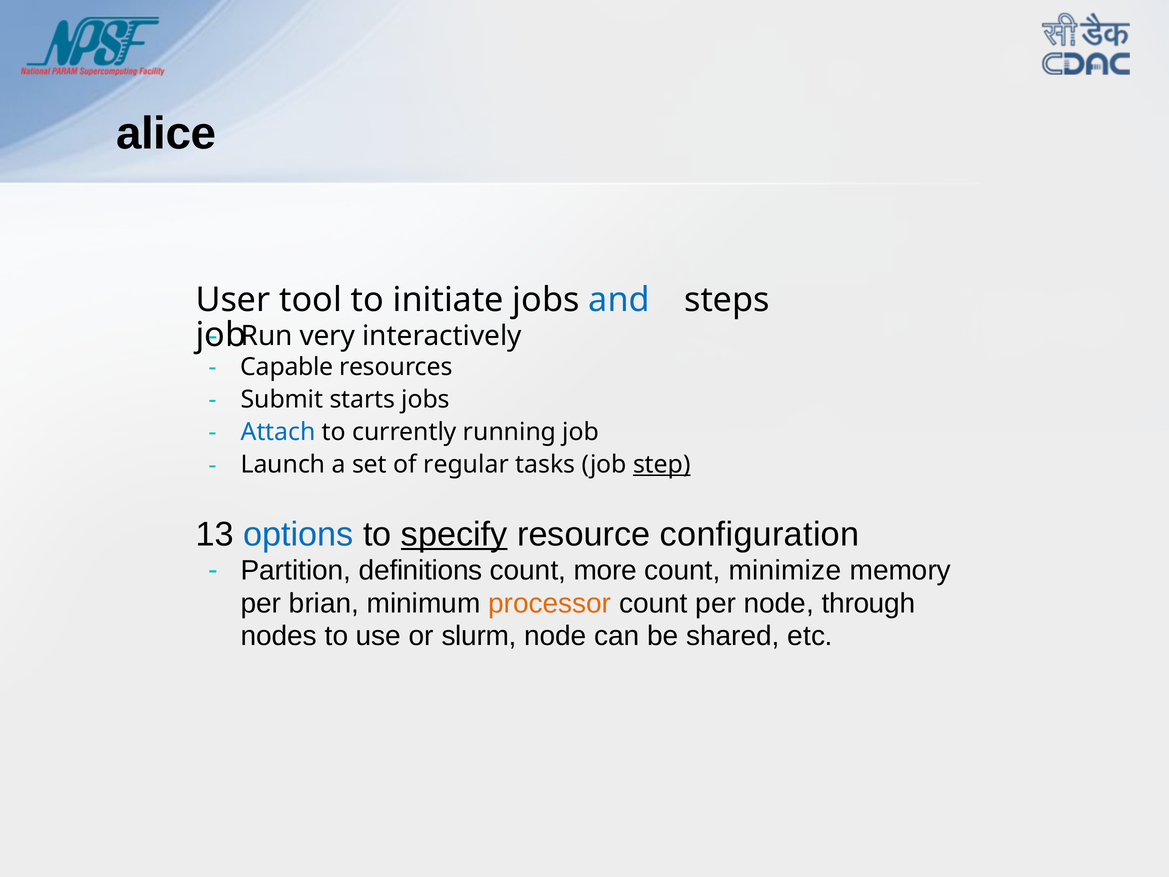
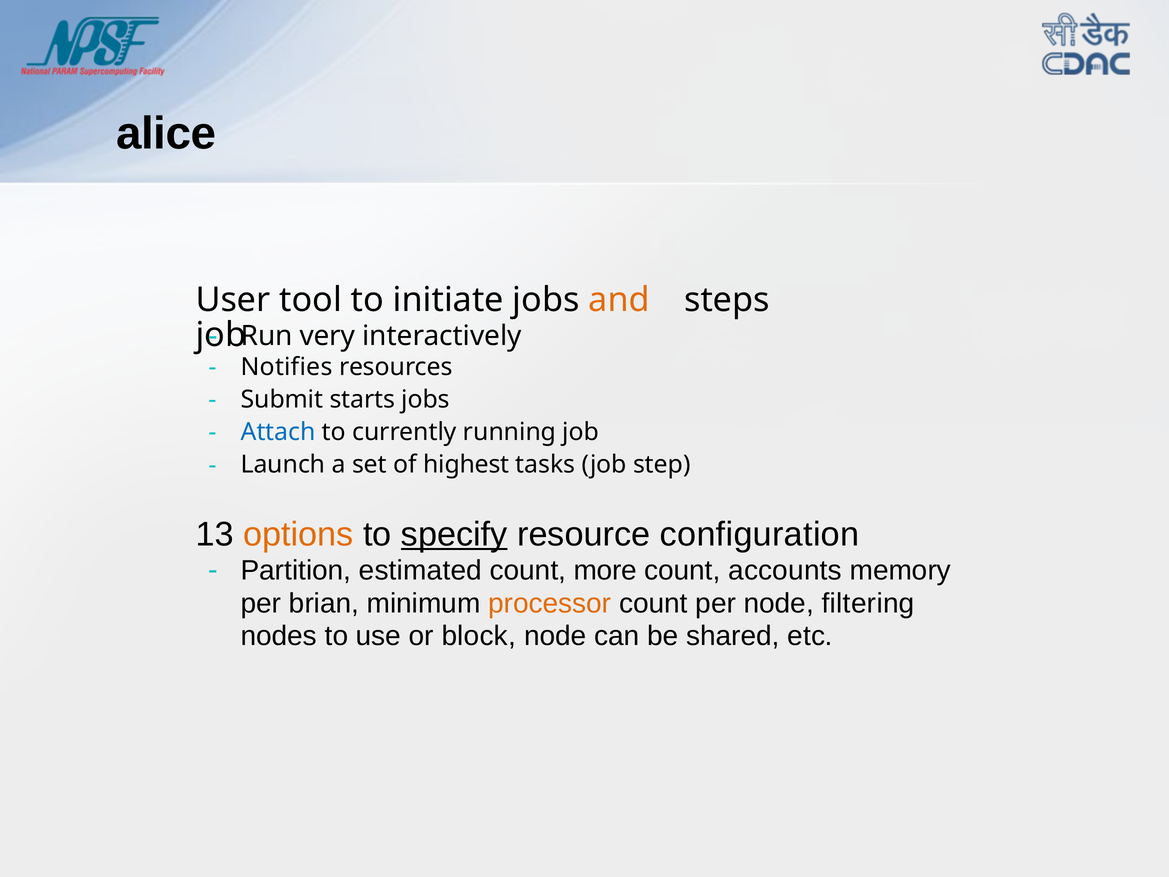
and colour: blue -> orange
Capable: Capable -> Notifies
regular: regular -> highest
step underline: present -> none
options colour: blue -> orange
definitions: definitions -> estimated
minimize: minimize -> accounts
through: through -> filtering
slurm: slurm -> block
